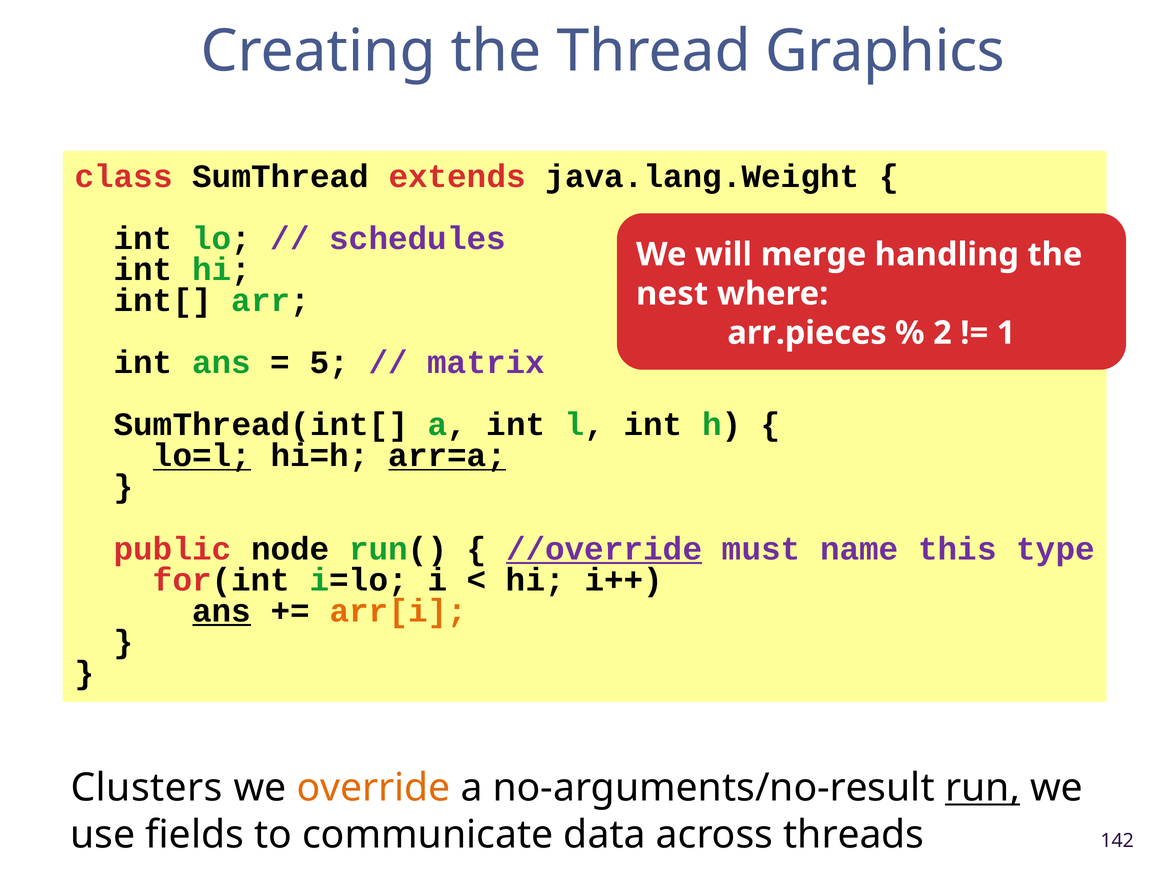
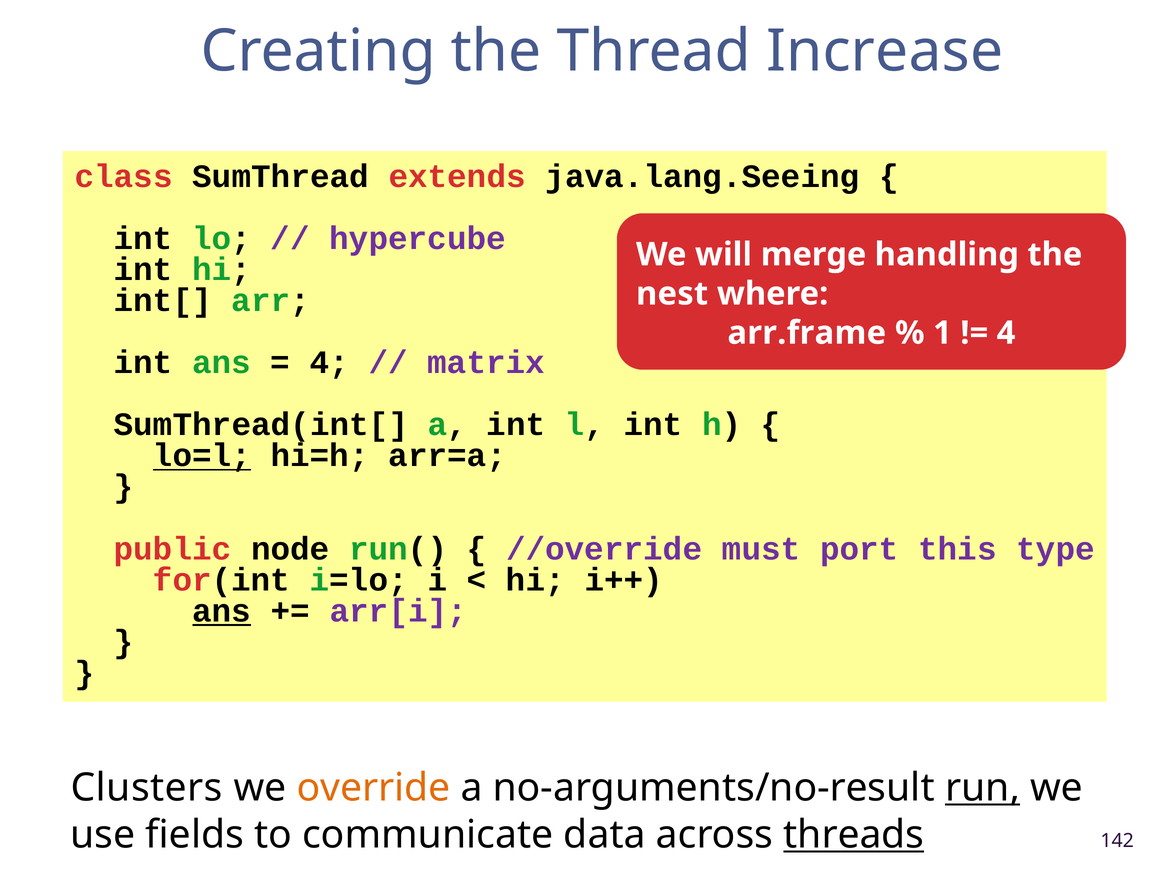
Graphics: Graphics -> Increase
java.lang.Weight: java.lang.Weight -> java.lang.Seeing
schedules: schedules -> hypercube
arr.pieces: arr.pieces -> arr.frame
2: 2 -> 1
1 at (1006, 333): 1 -> 4
5 at (329, 362): 5 -> 4
arr=a underline: present -> none
//override underline: present -> none
name: name -> port
arr[i colour: orange -> purple
threads underline: none -> present
